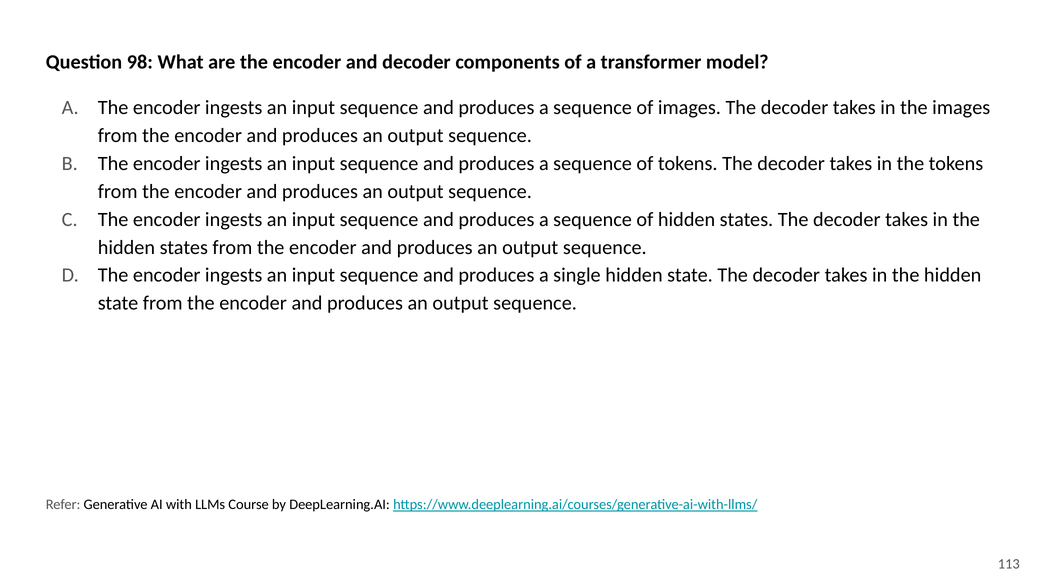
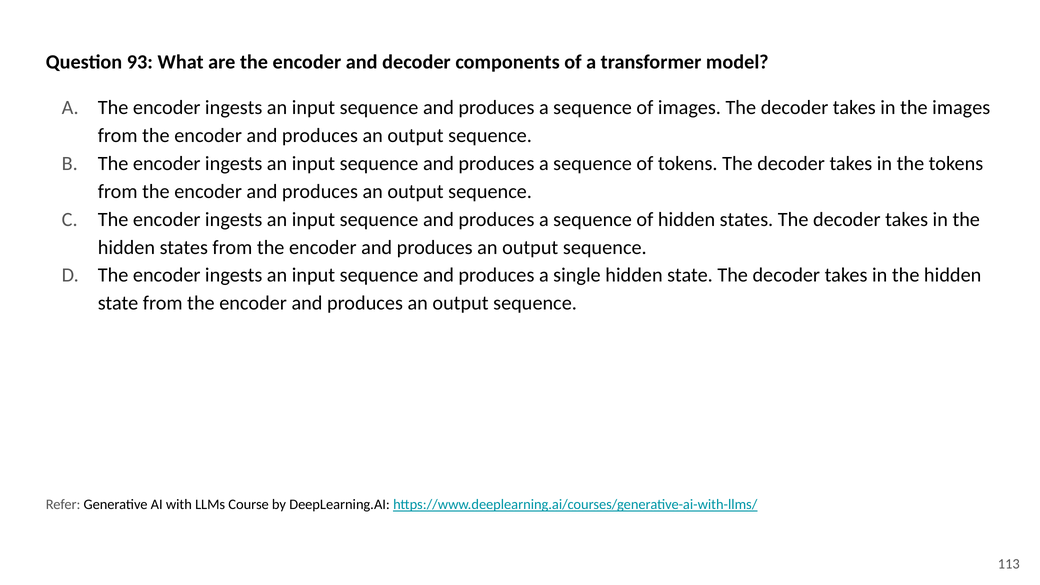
98: 98 -> 93
